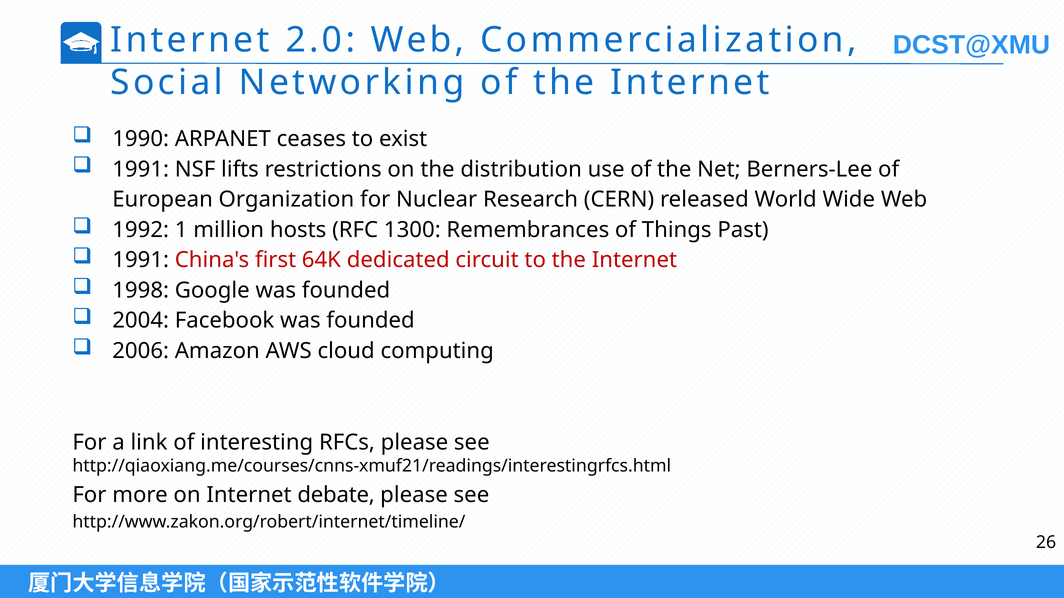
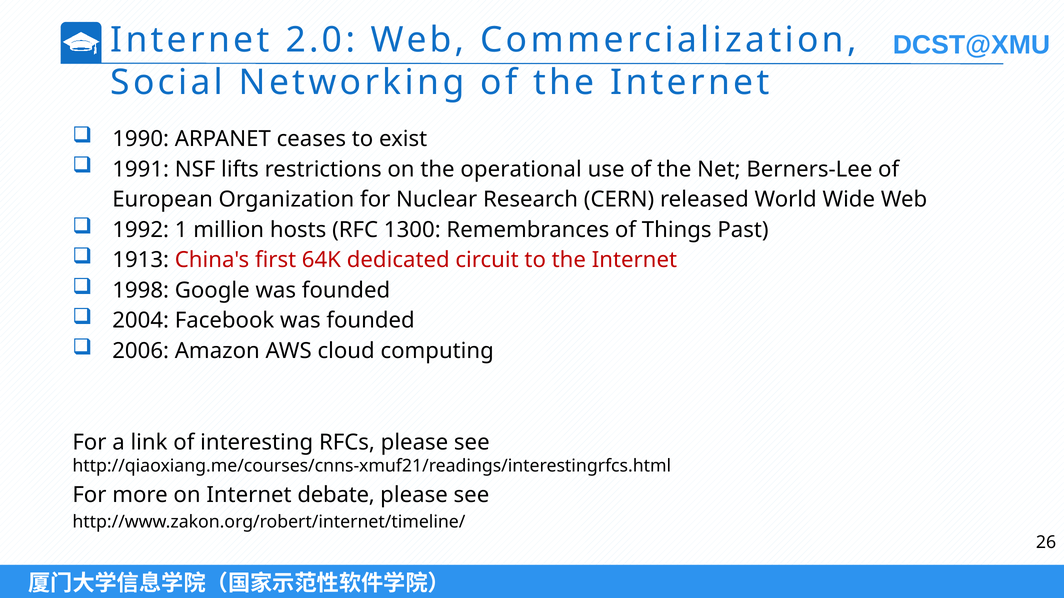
distribution: distribution -> operational
1991 at (141, 260): 1991 -> 1913
